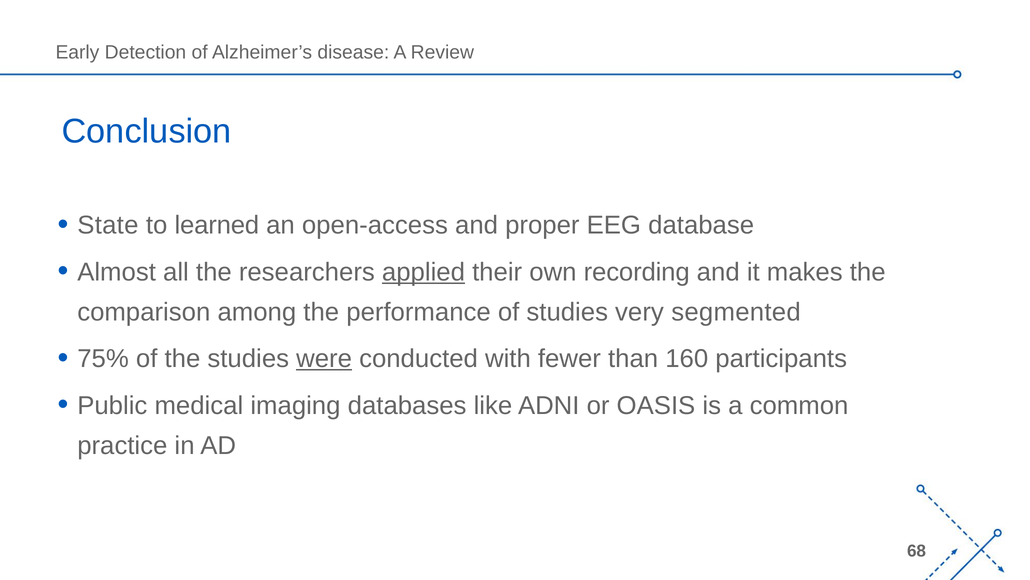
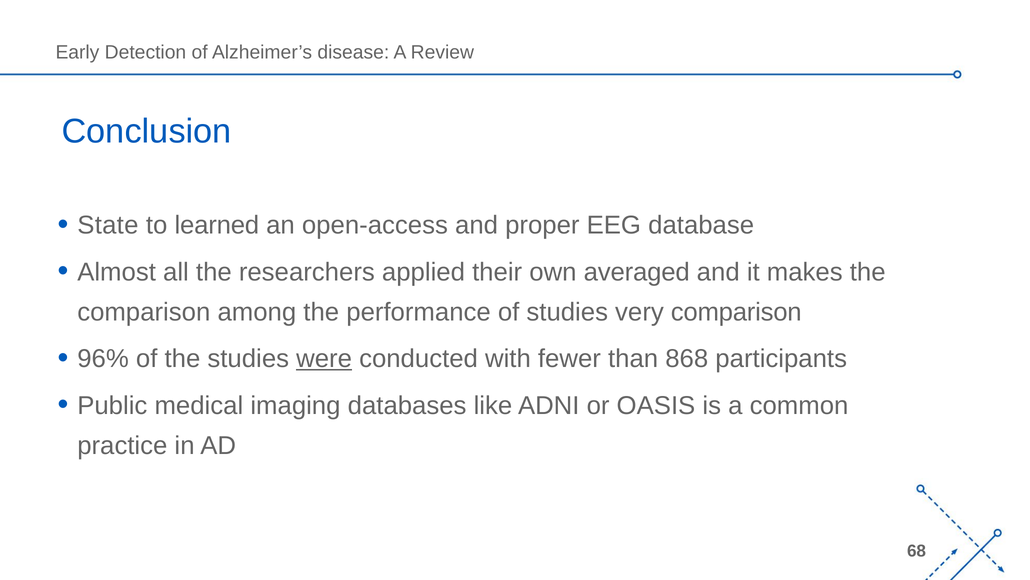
applied underline: present -> none
recording: recording -> averaged
very segmented: segmented -> comparison
75%: 75% -> 96%
160: 160 -> 868
